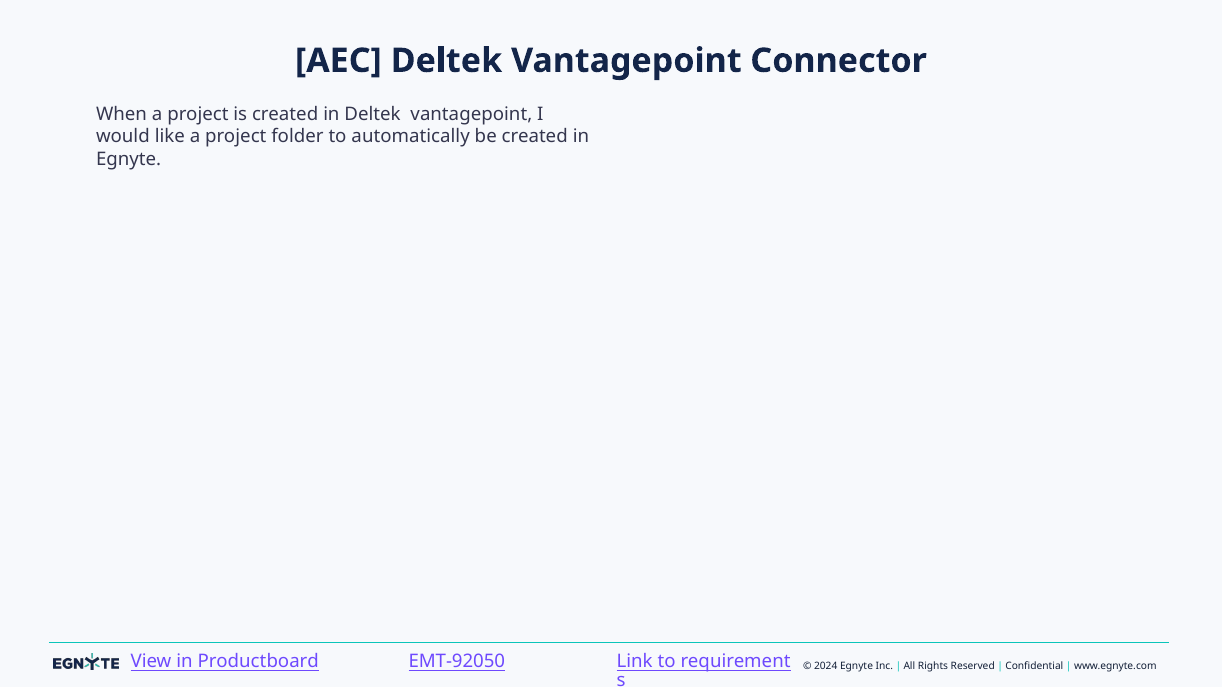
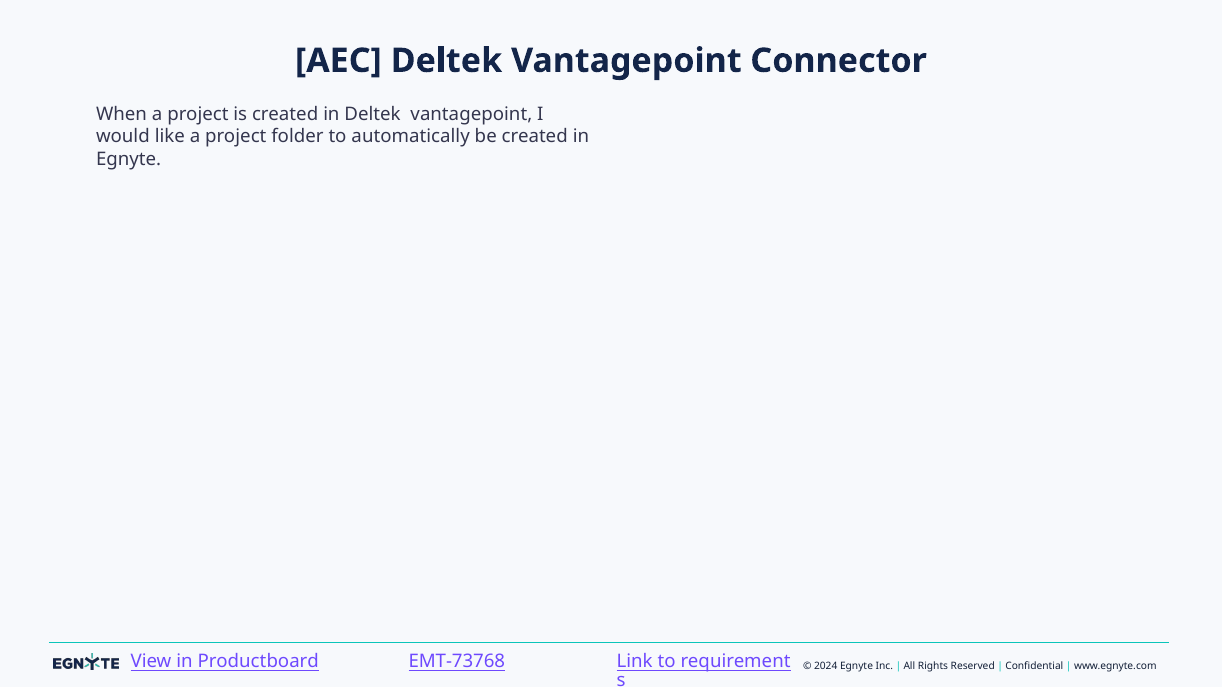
EMT-92050: EMT-92050 -> EMT-73768
